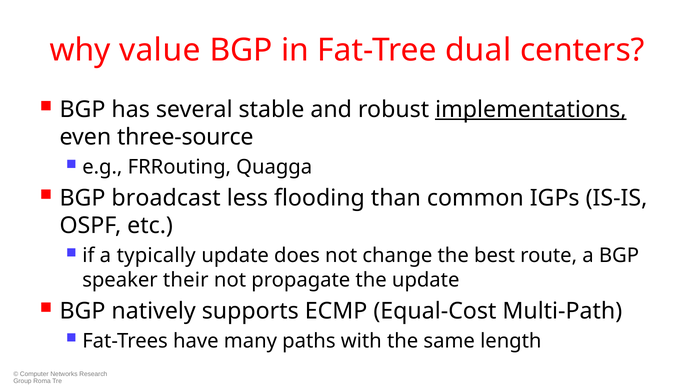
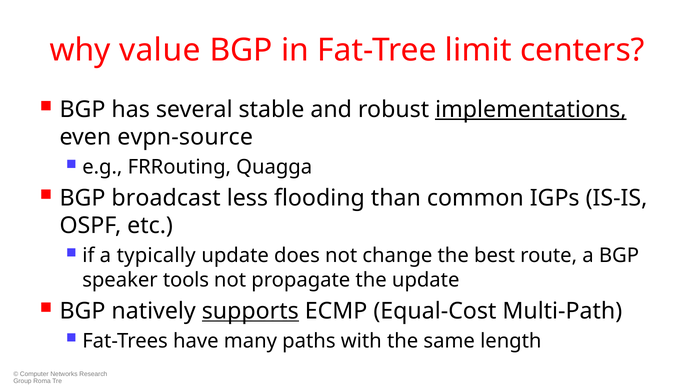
dual: dual -> limit
three-source: three-source -> evpn-source
their: their -> tools
supports underline: none -> present
